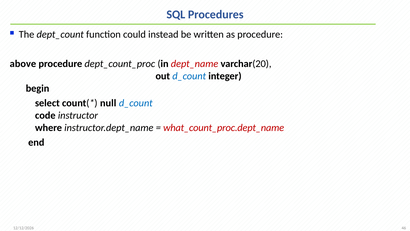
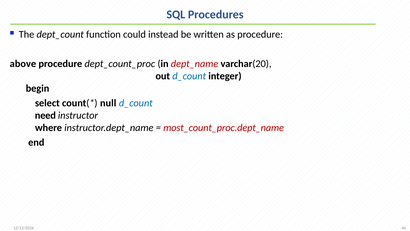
code: code -> need
what_count_proc.dept_name: what_count_proc.dept_name -> most_count_proc.dept_name
